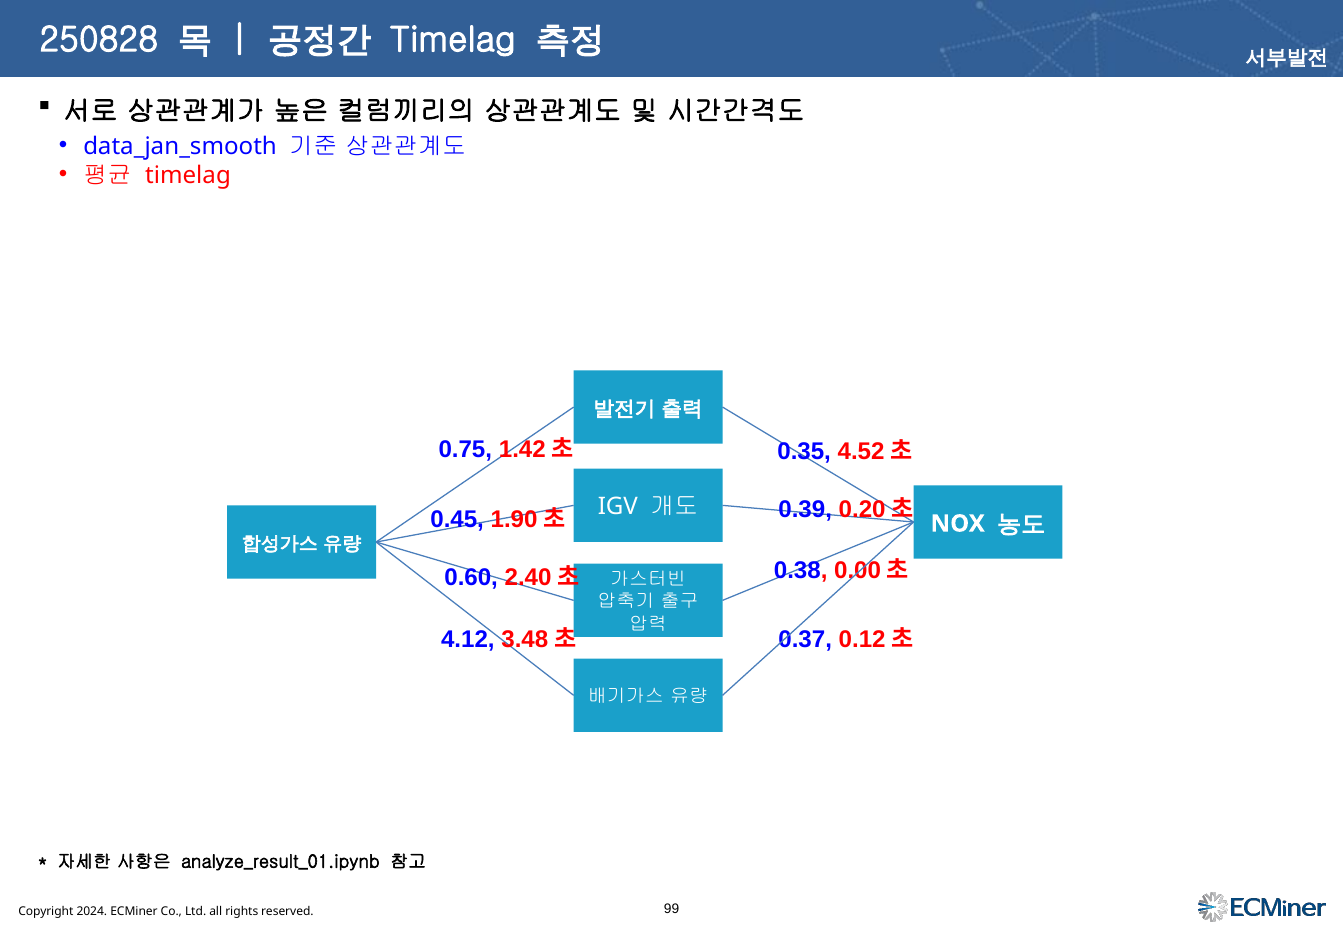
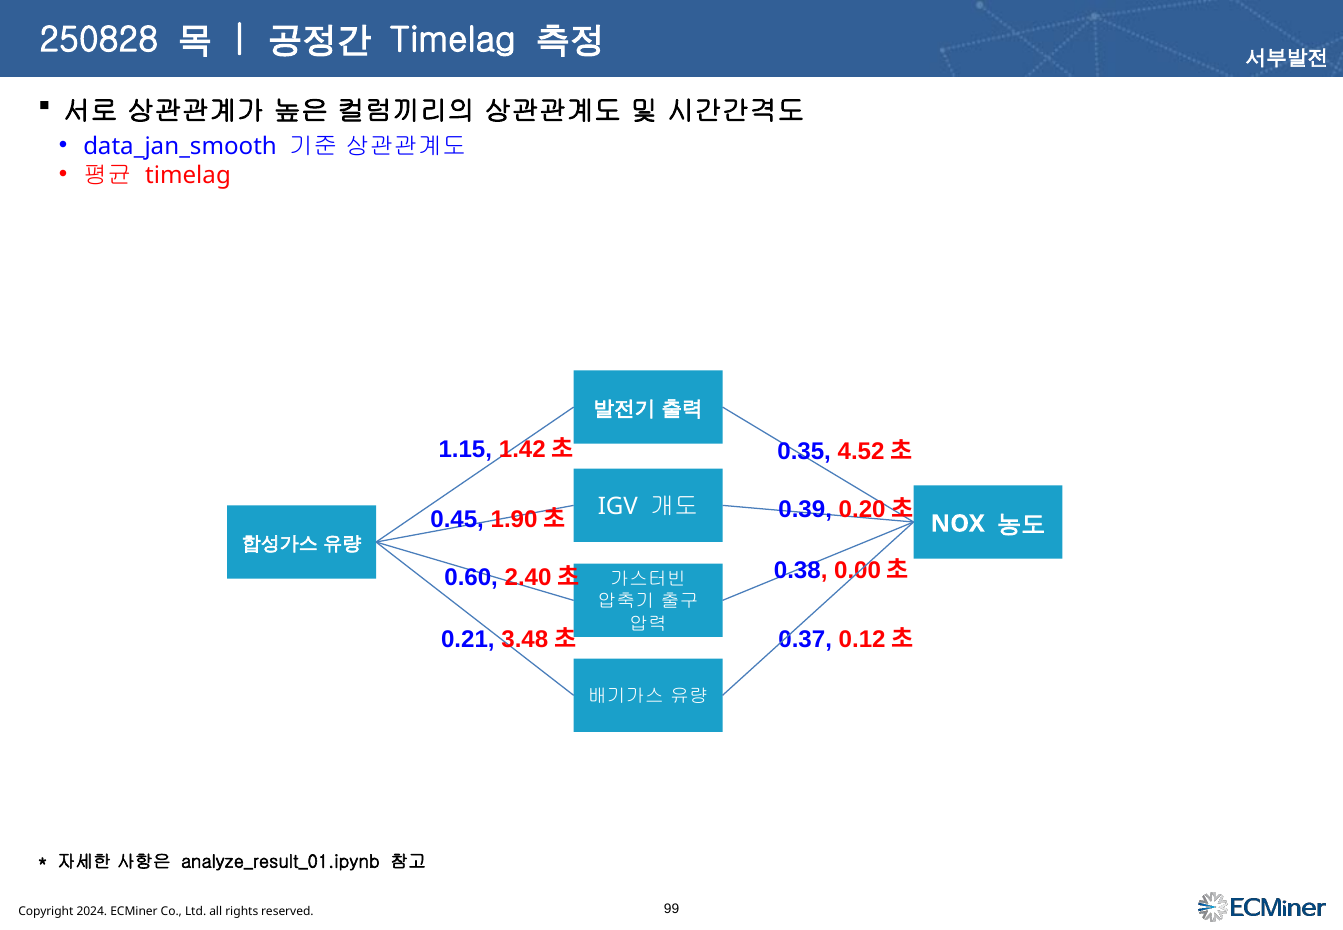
0.75: 0.75 -> 1.15
4.12: 4.12 -> 0.21
